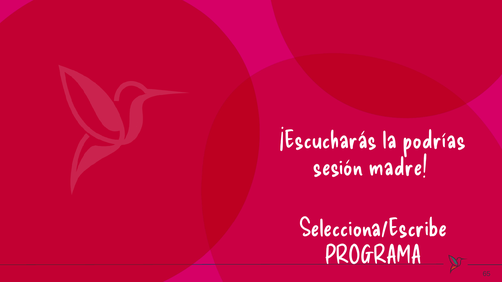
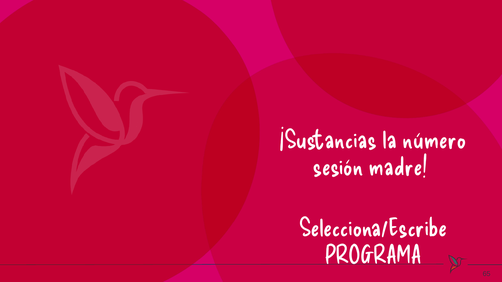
¡Escucharás: ¡Escucharás -> ¡Sustancias
podrías: podrías -> número
